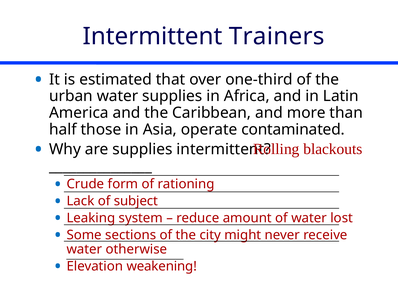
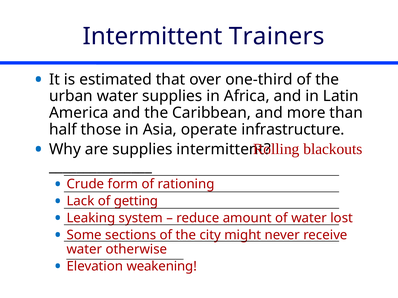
contaminated: contaminated -> infrastructure
subject: subject -> getting
